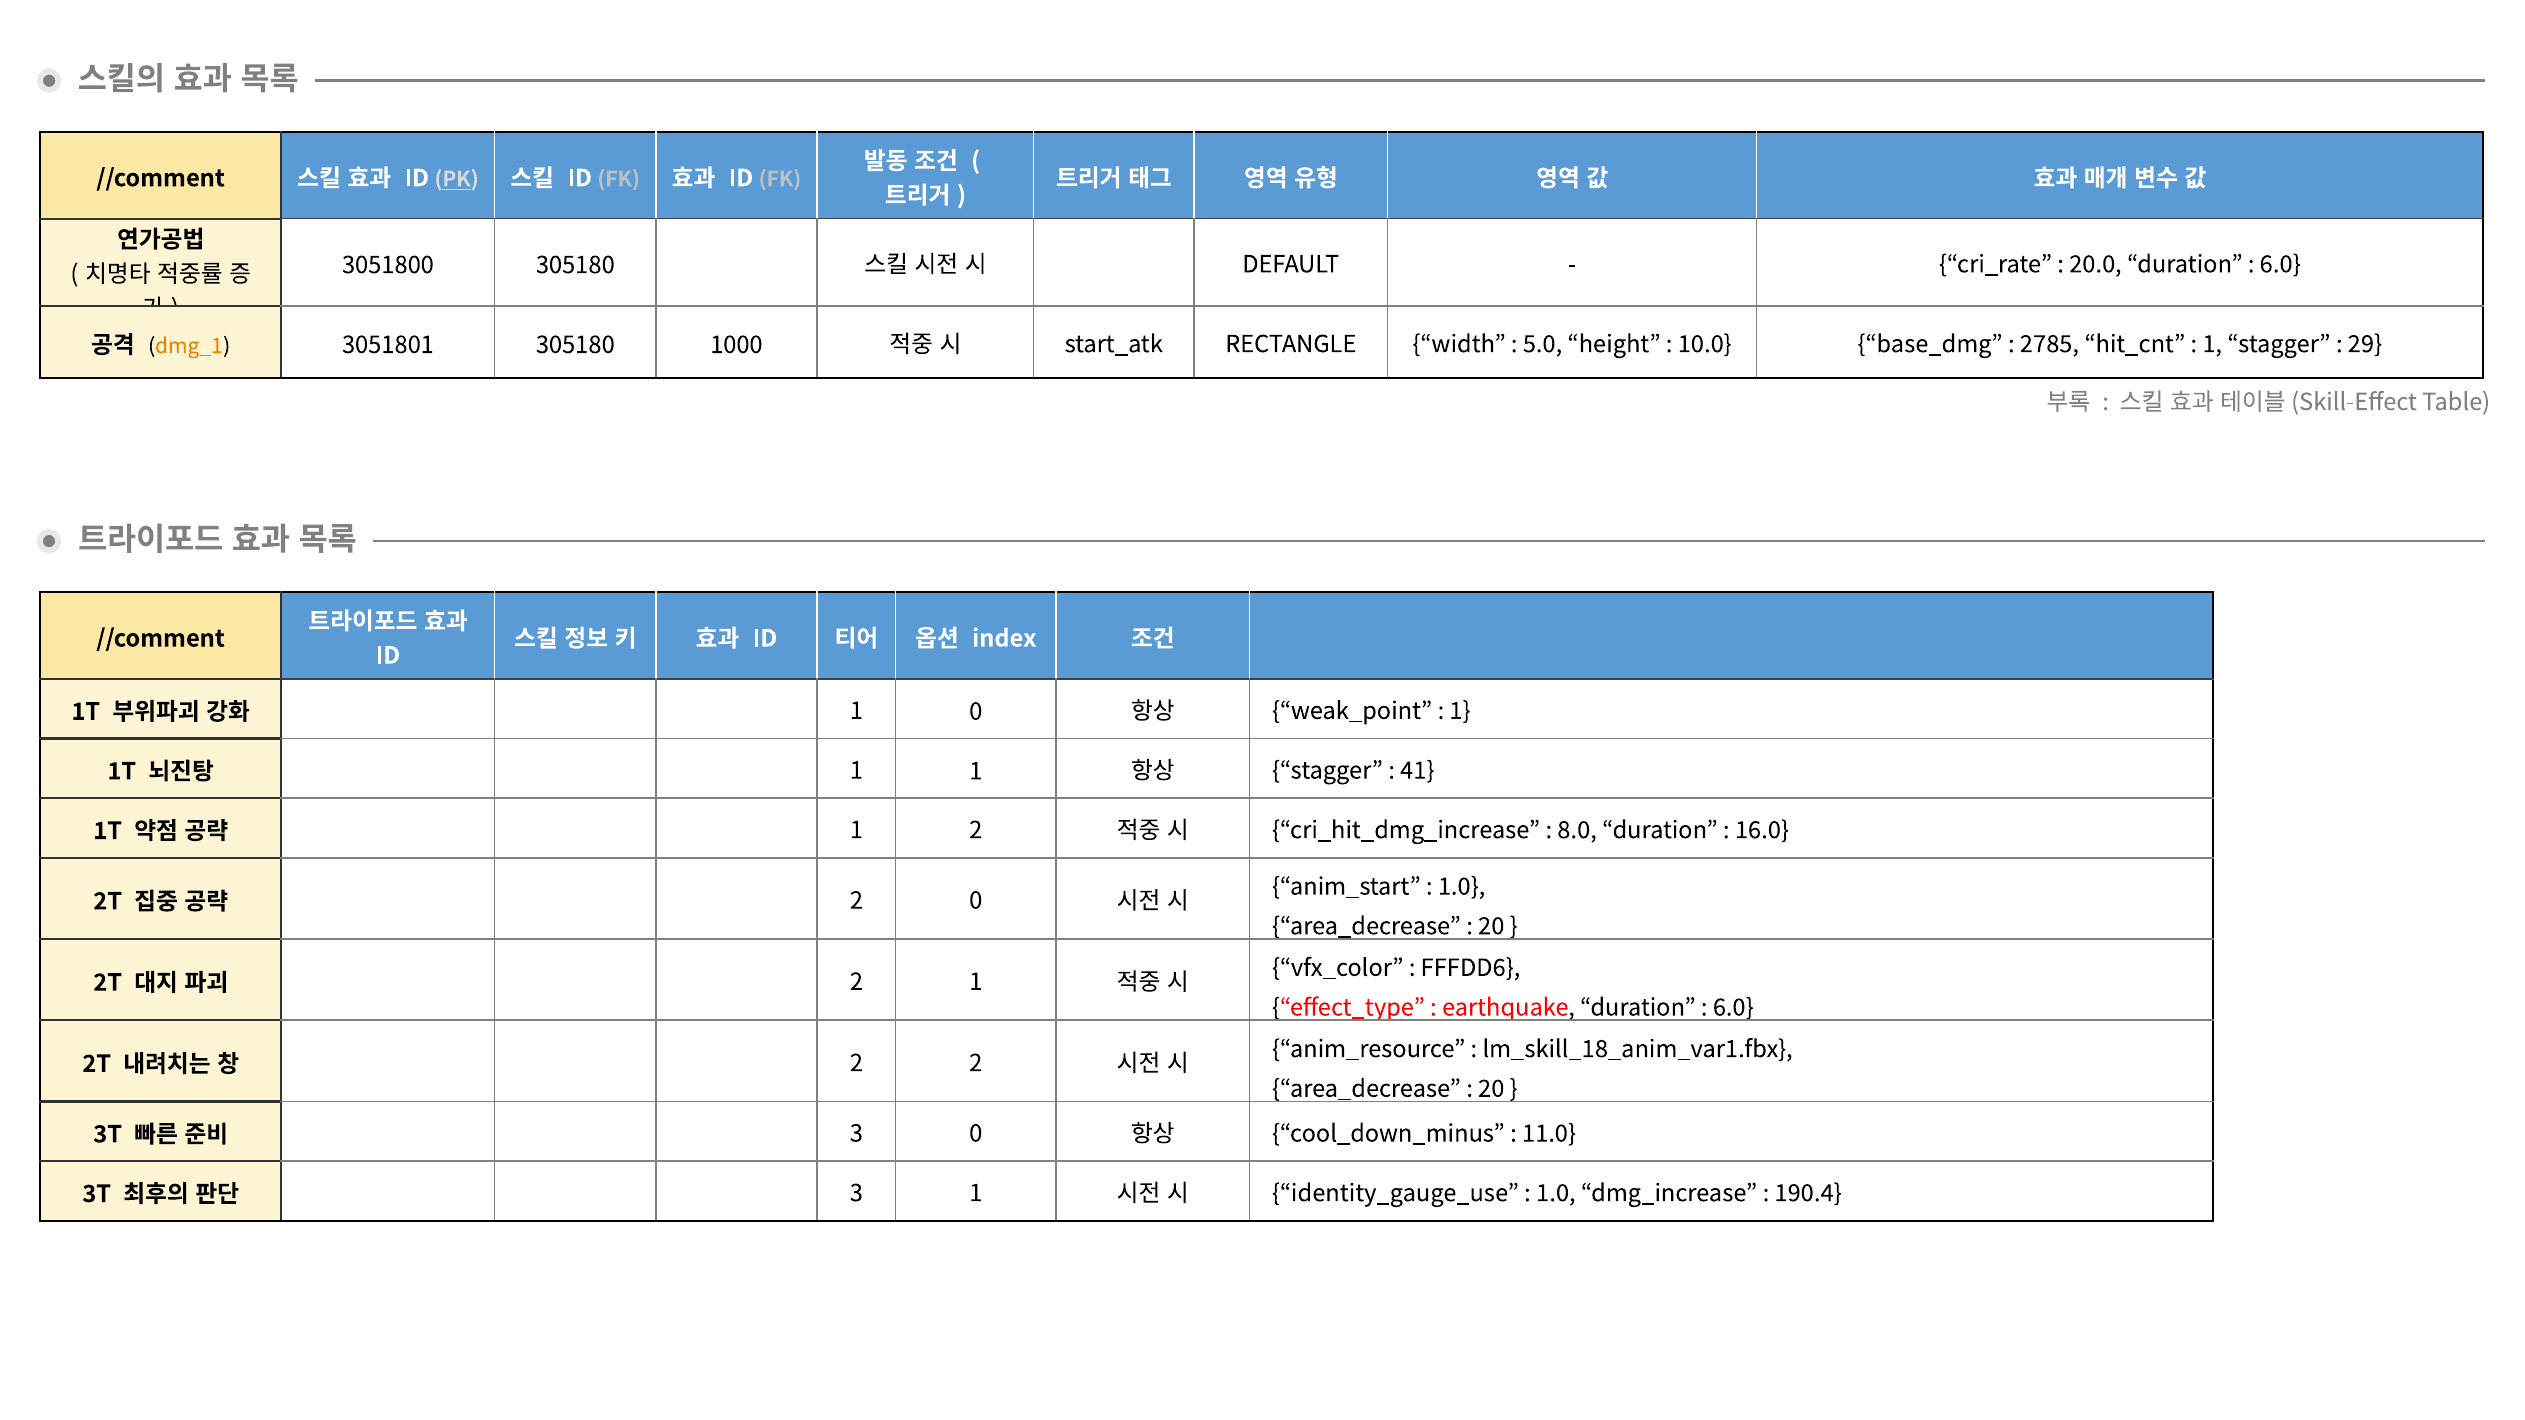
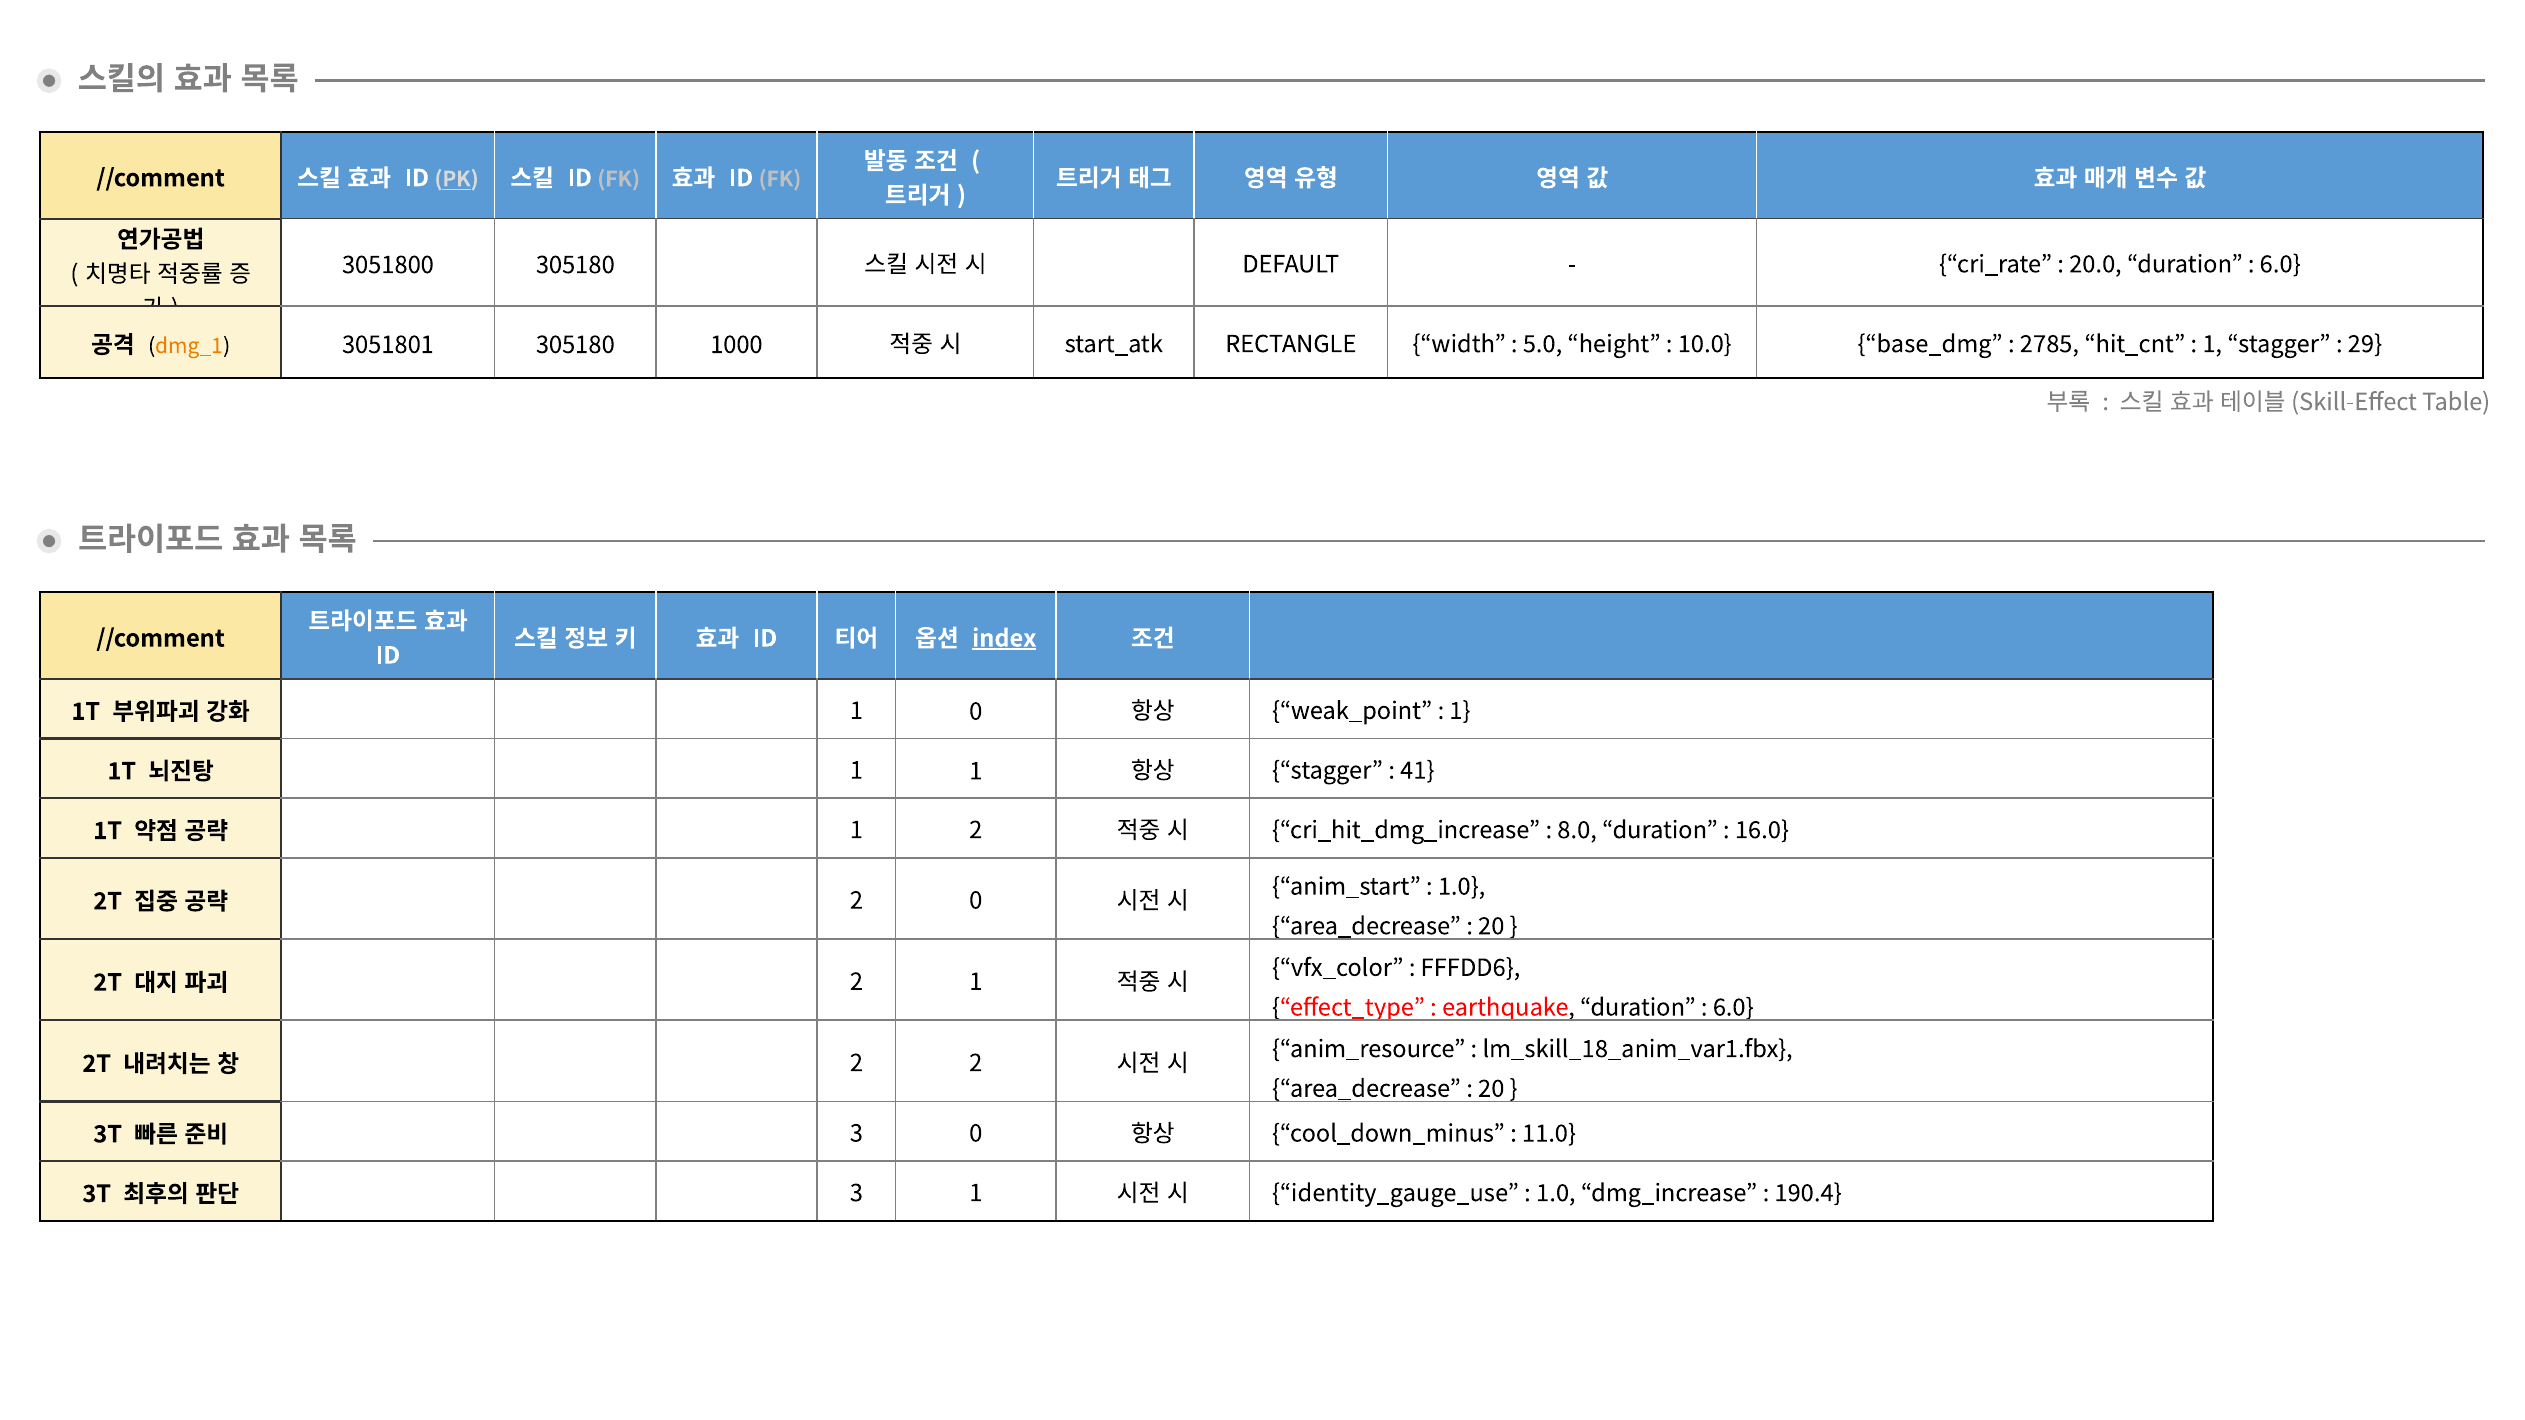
index underline: none -> present
